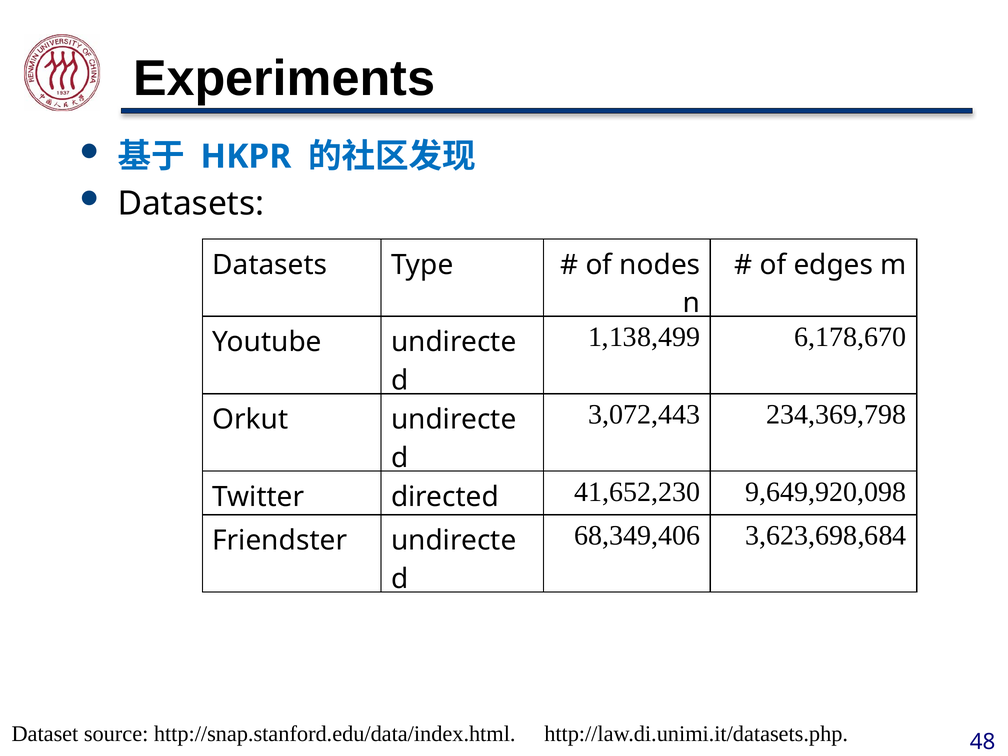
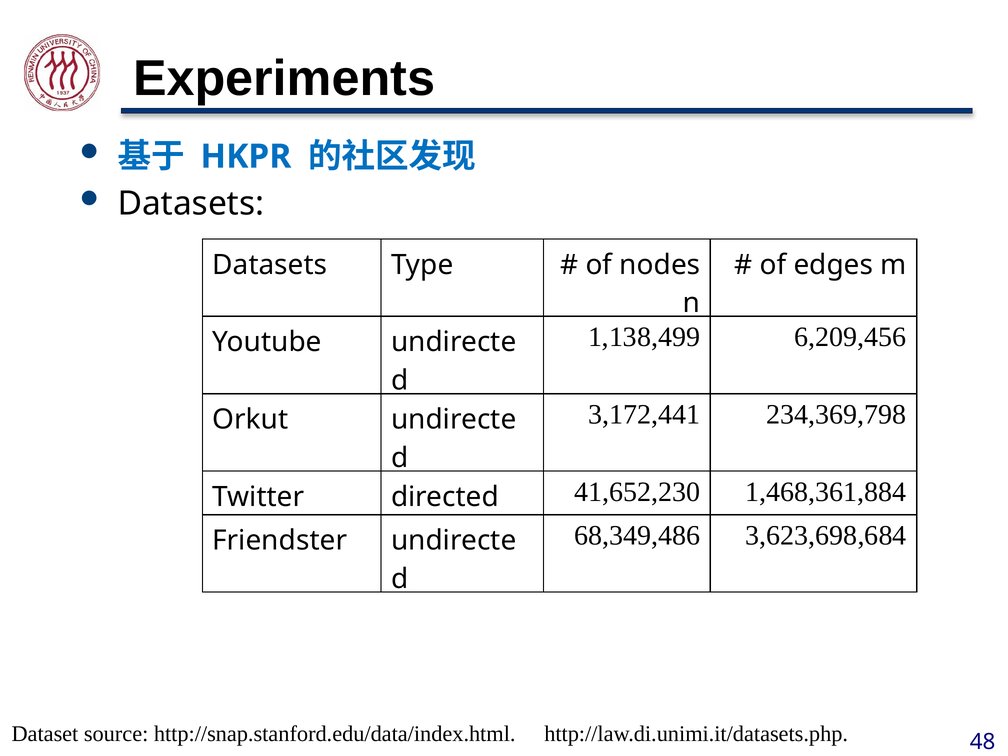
6,178,670: 6,178,670 -> 6,209,456
3,072,443: 3,072,443 -> 3,172,441
9,649,920,098: 9,649,920,098 -> 1,468,361,884
68,349,406: 68,349,406 -> 68,349,486
